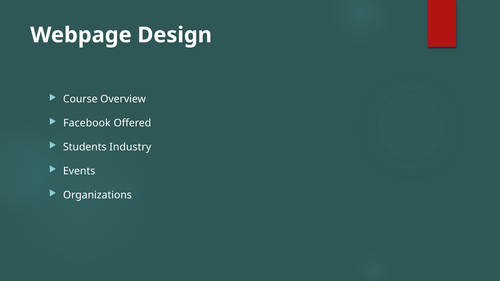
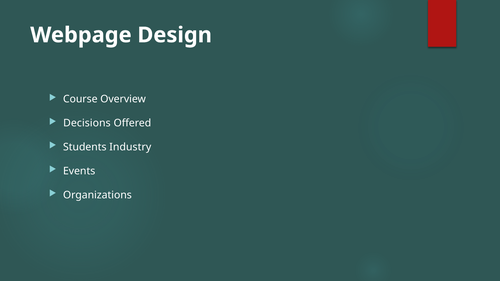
Facebook: Facebook -> Decisions
